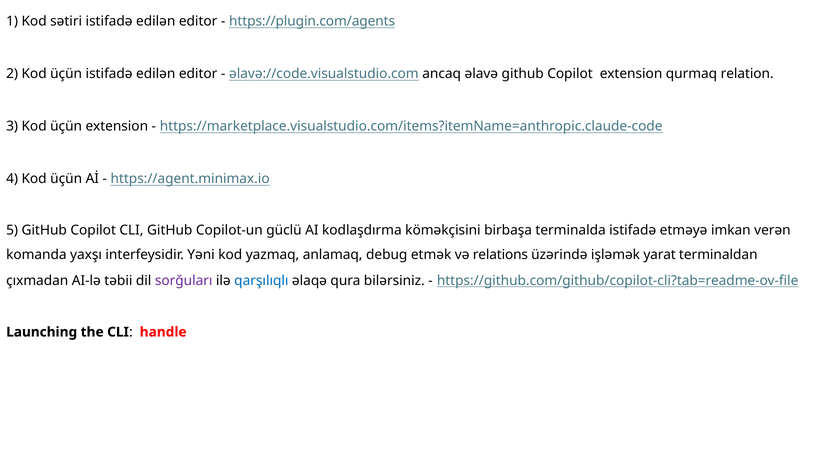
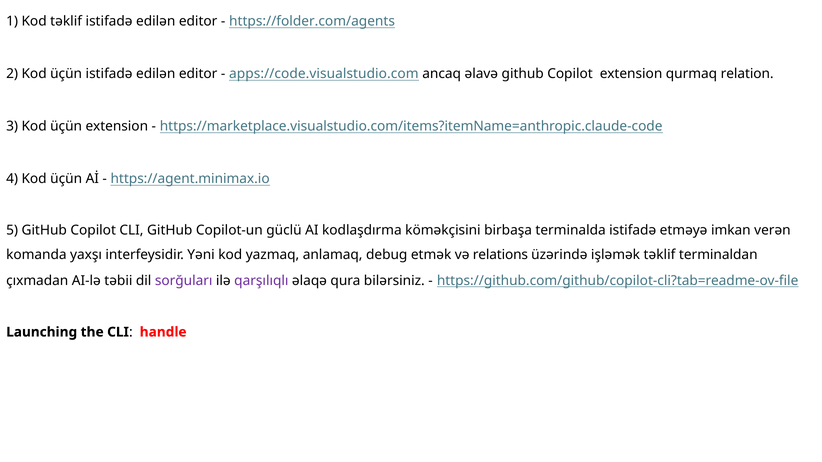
Kod sətiri: sətiri -> təklif
https://plugin.com/agents: https://plugin.com/agents -> https://folder.com/agents
əlavə://code.visualstudio.com: əlavə://code.visualstudio.com -> apps://code.visualstudio.com
işləmək yarat: yarat -> təklif
qarşılıqlı colour: blue -> purple
